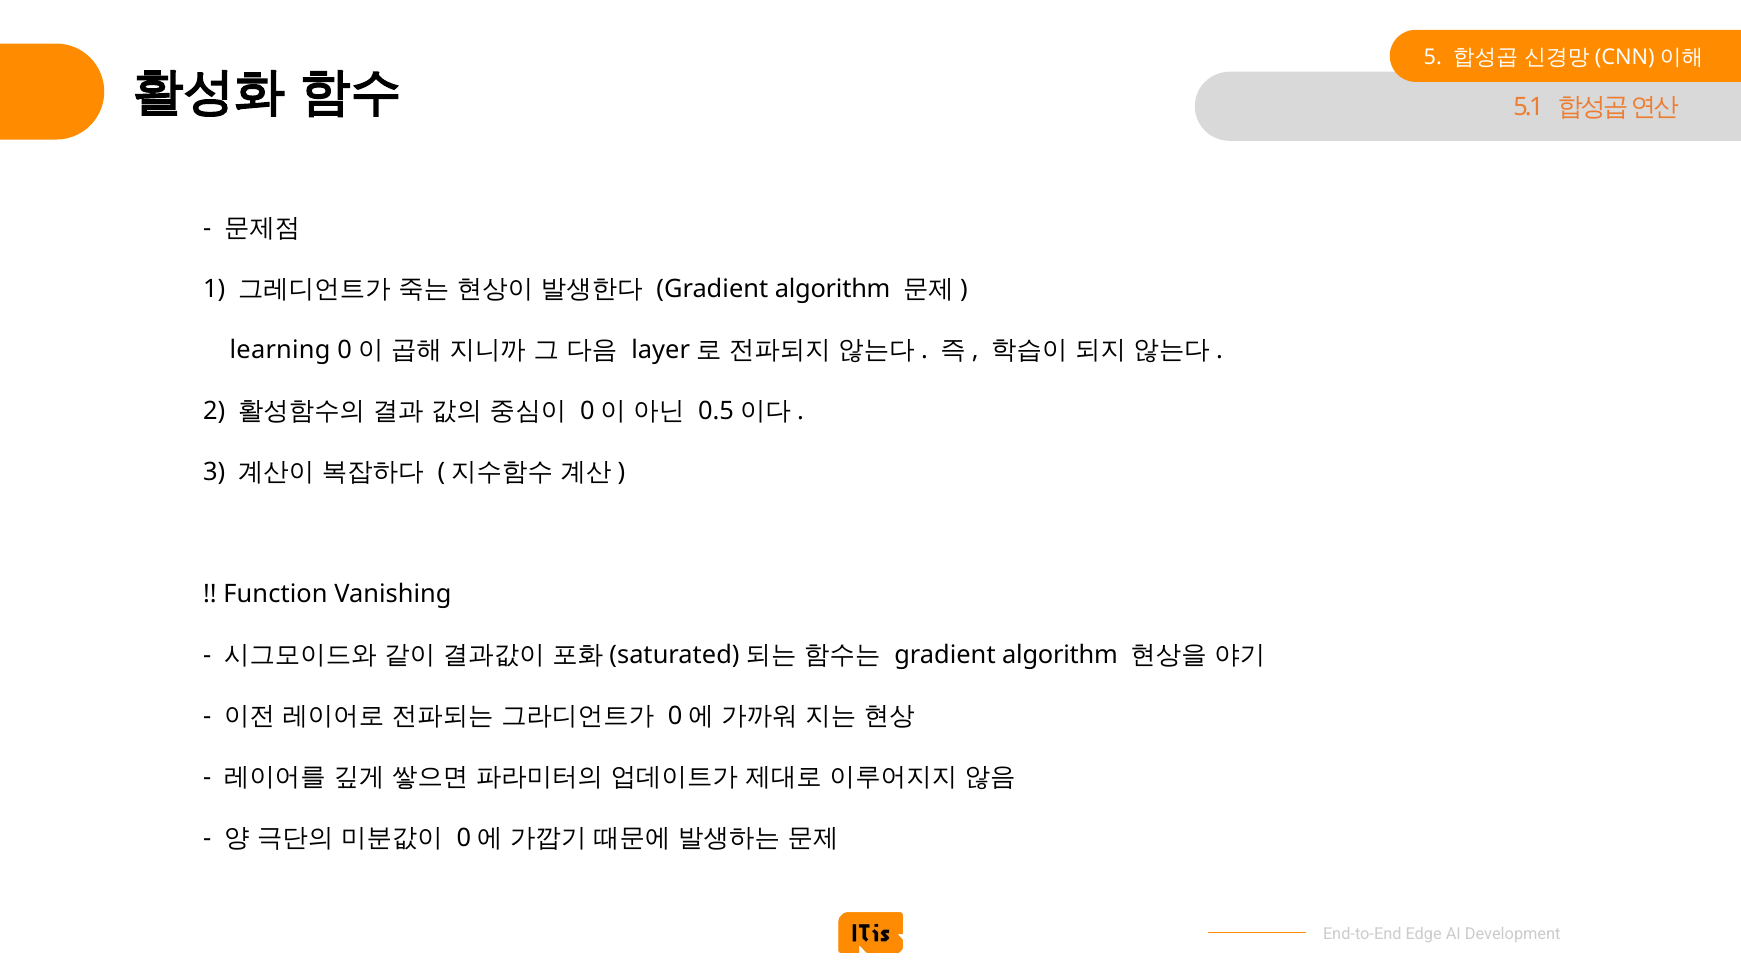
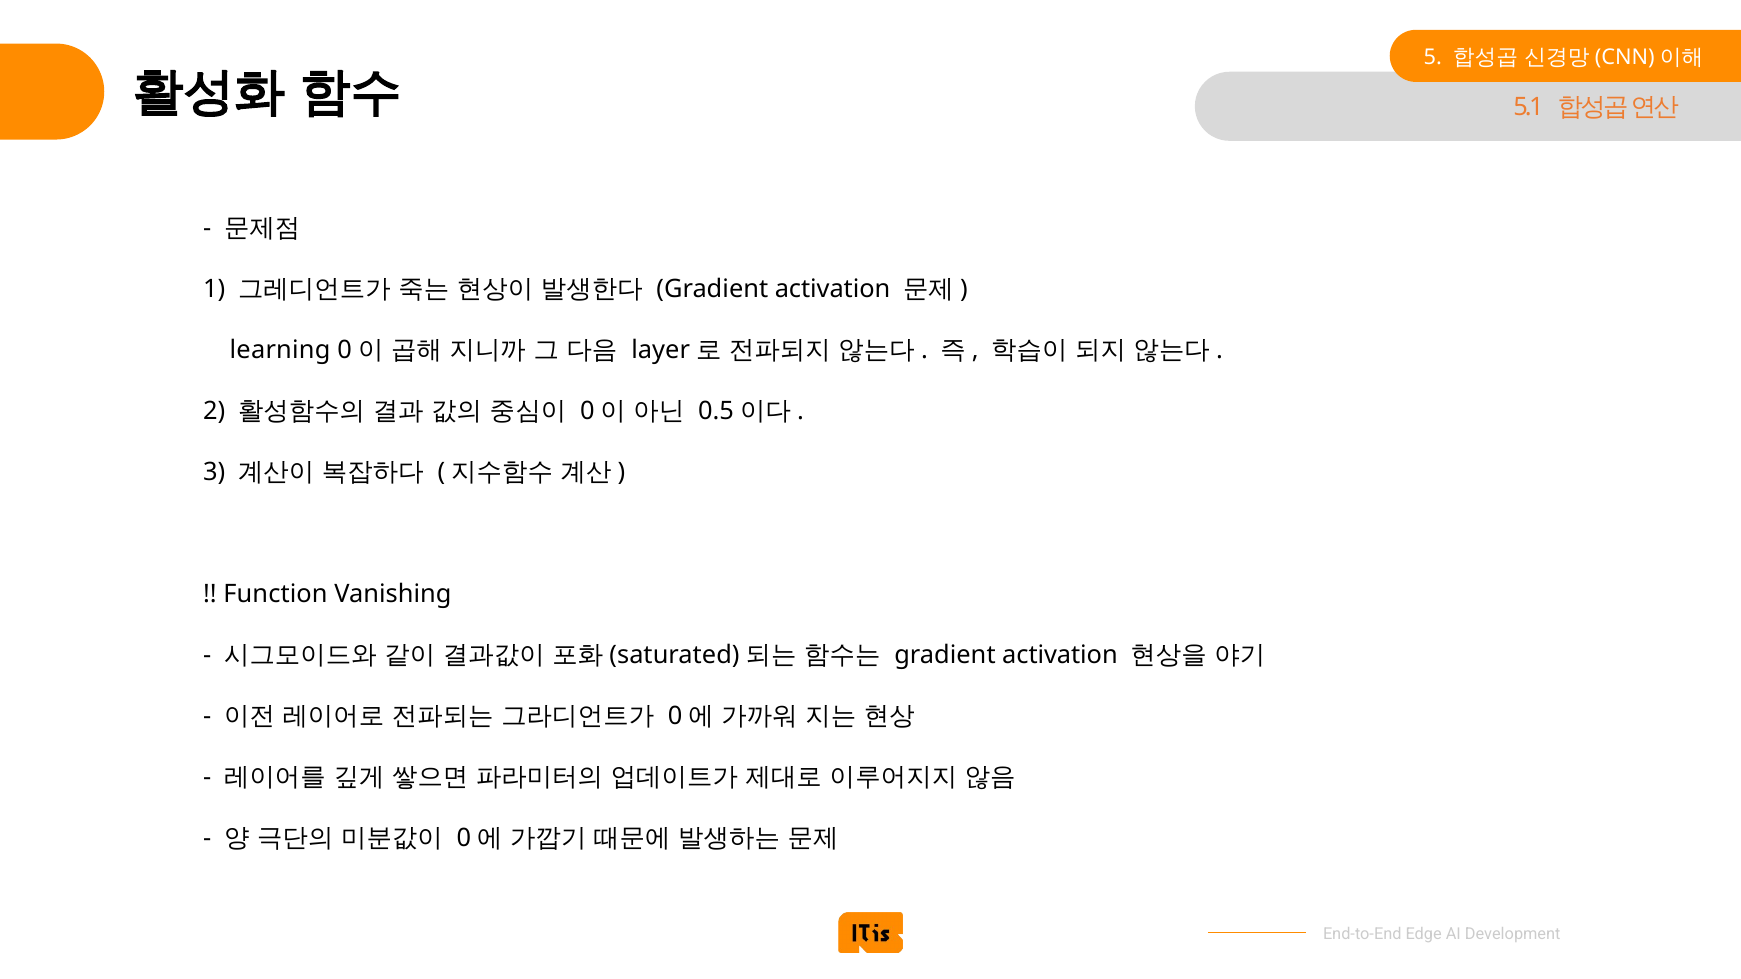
algorithm at (833, 289): algorithm -> activation
algorithm at (1060, 655): algorithm -> activation
